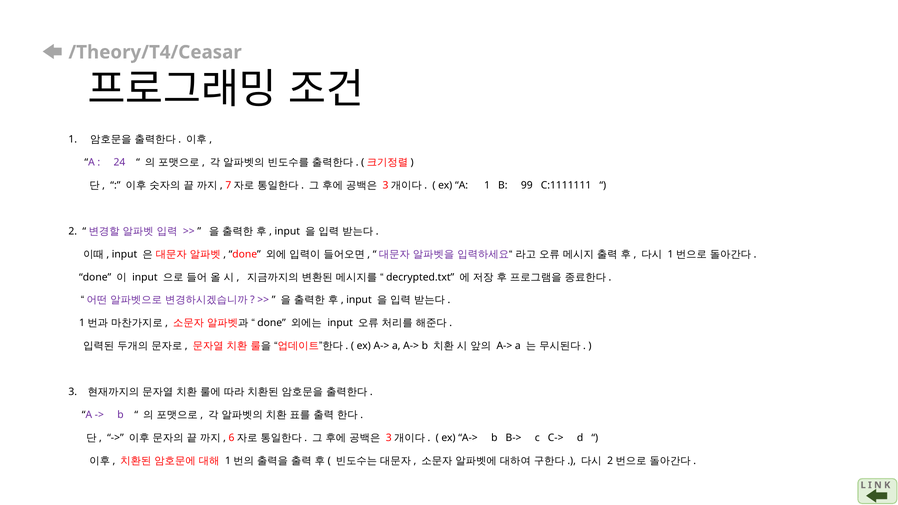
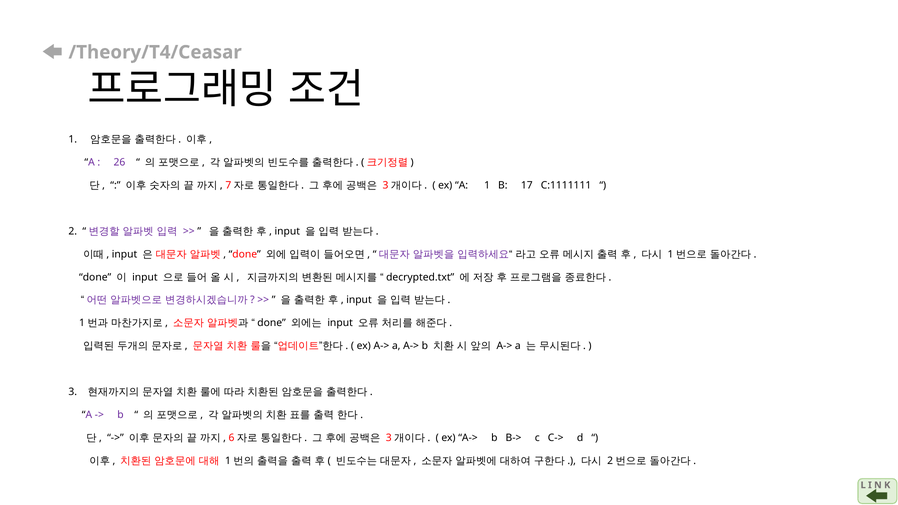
24: 24 -> 26
99: 99 -> 17
